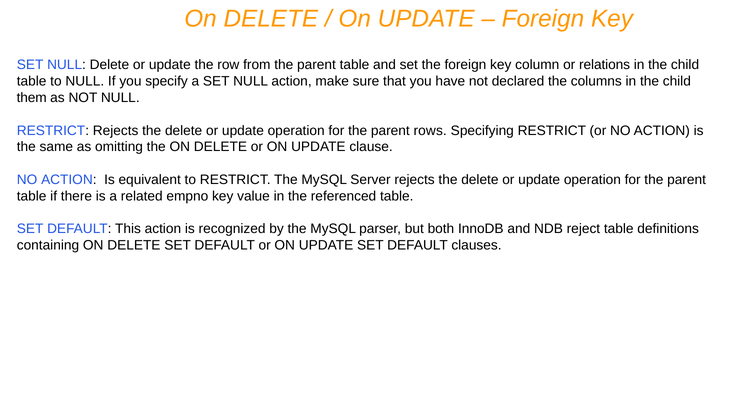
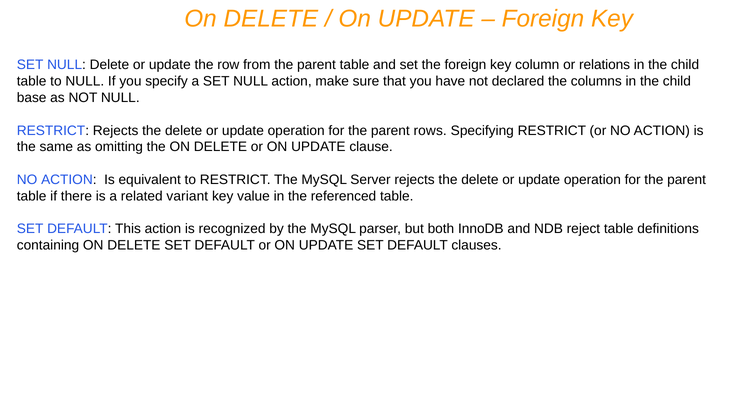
them: them -> base
empno: empno -> variant
